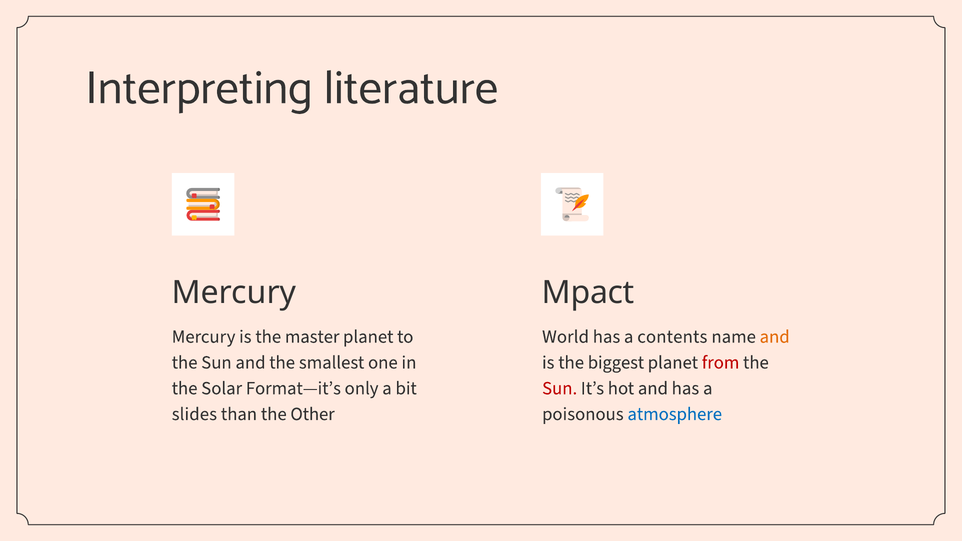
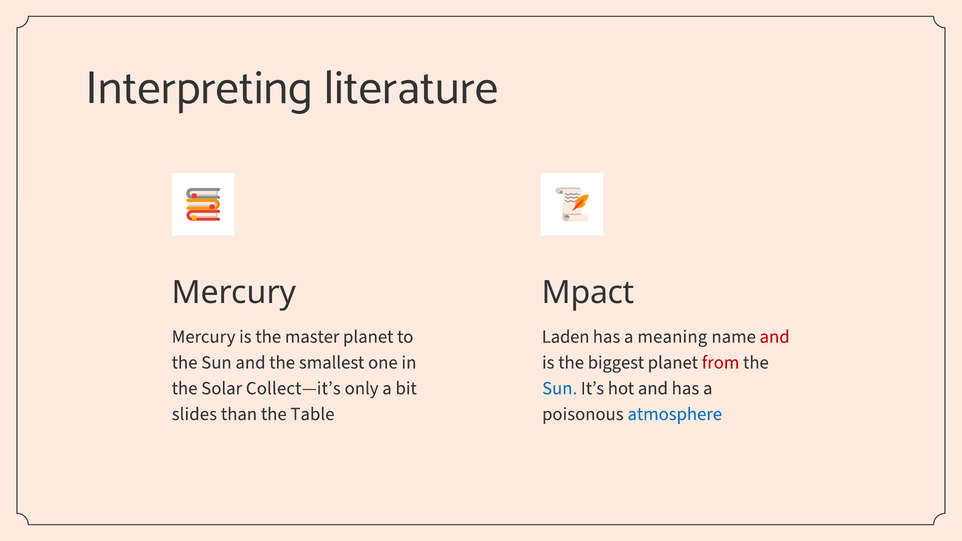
World: World -> Laden
contents: contents -> meaning
and at (775, 337) colour: orange -> red
Format—it’s: Format—it’s -> Collect—it’s
Sun at (560, 388) colour: red -> blue
Other: Other -> Table
